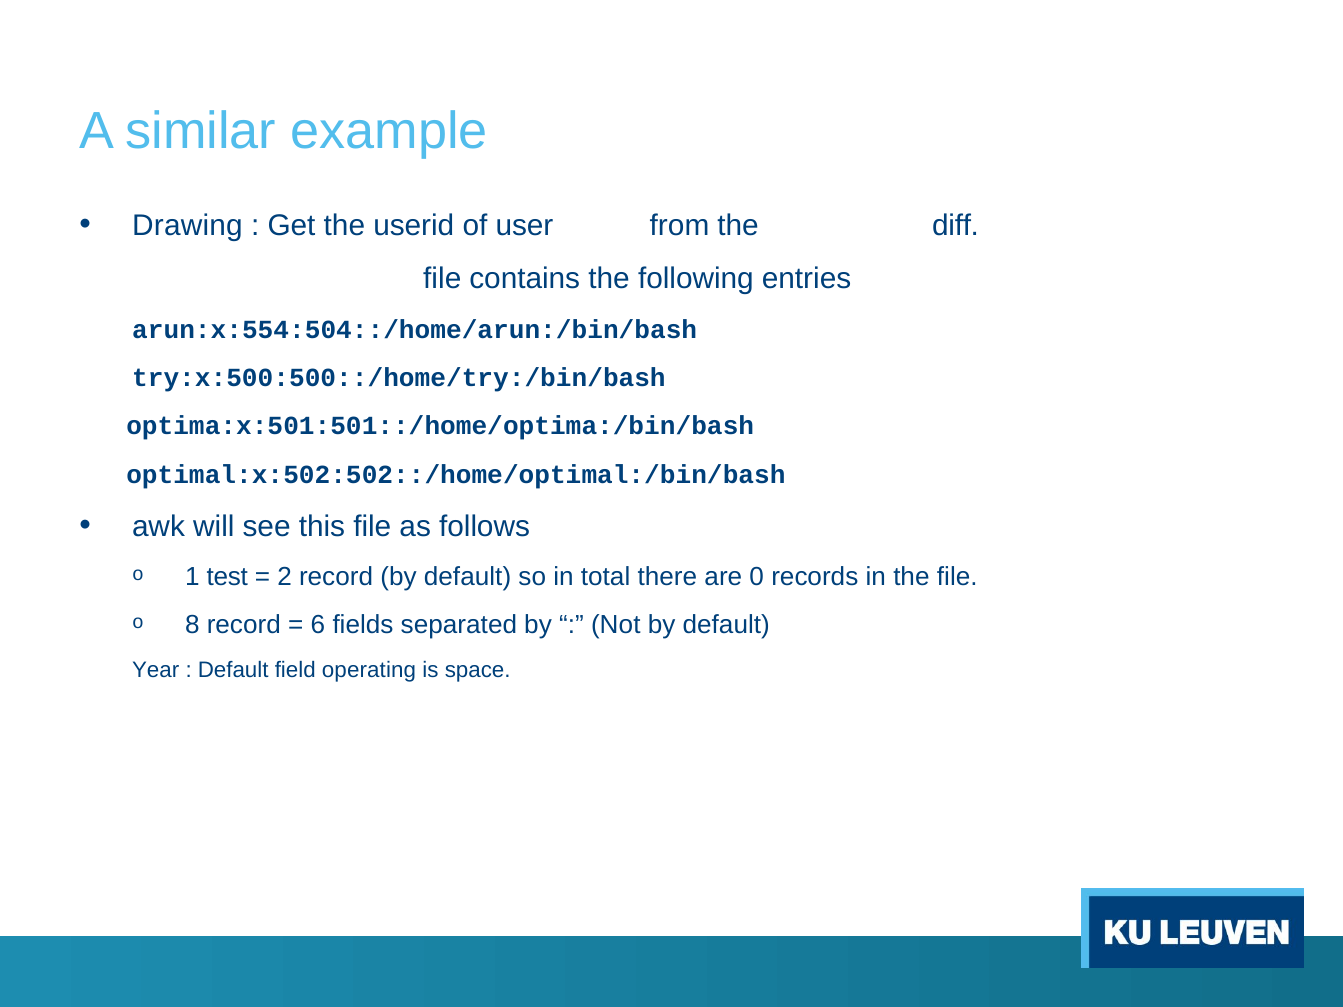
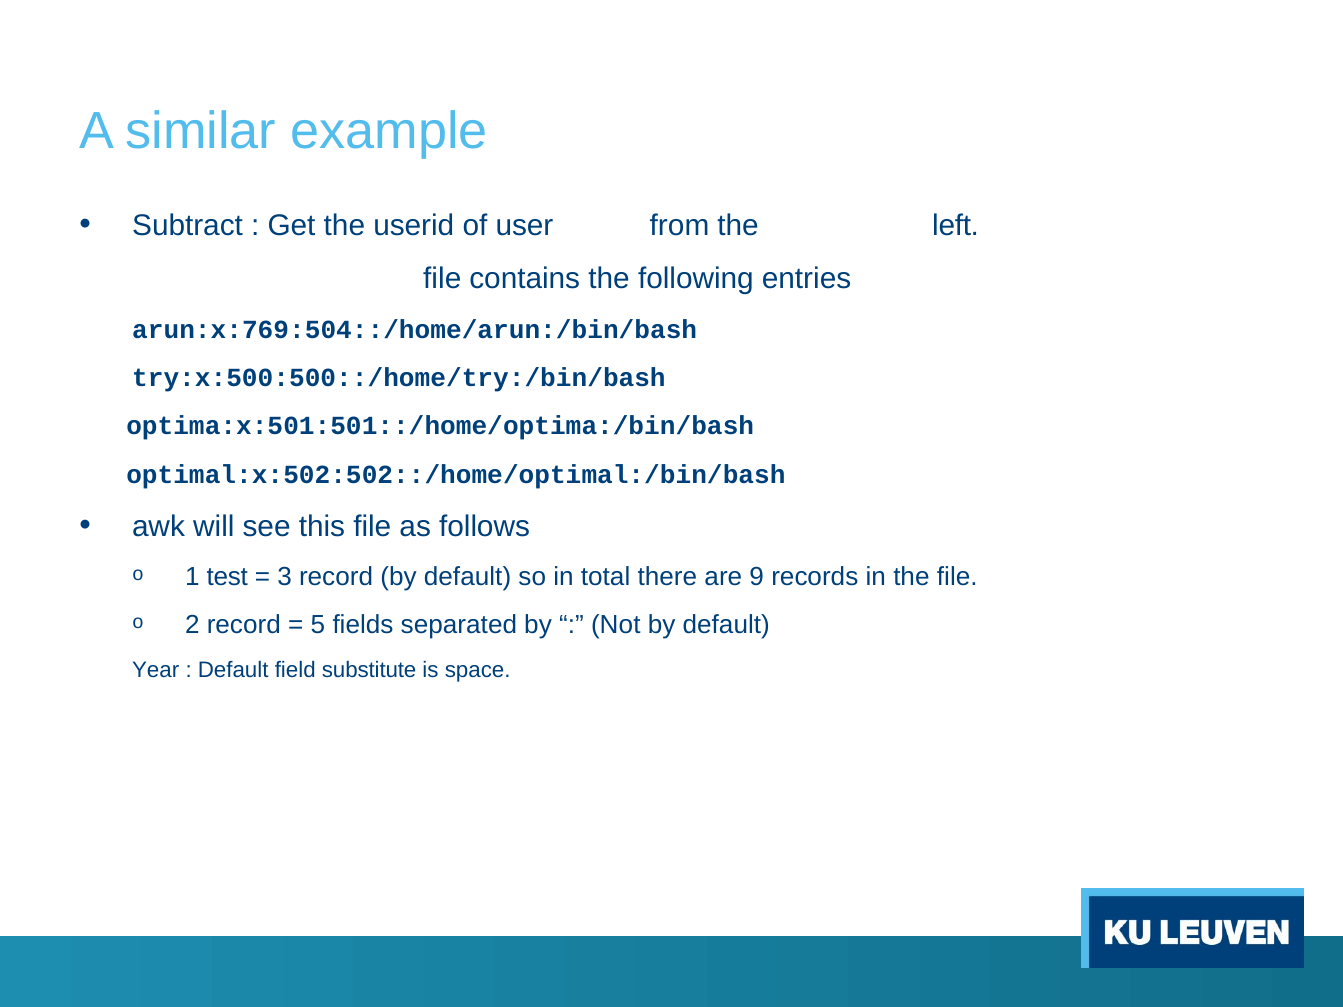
Drawing: Drawing -> Subtract
diff: diff -> left
arun:x:554:504::/home/arun:/bin/bash: arun:x:554:504::/home/arun:/bin/bash -> arun:x:769:504::/home/arun:/bin/bash
2: 2 -> 3
0: 0 -> 9
8: 8 -> 2
6: 6 -> 5
operating: operating -> substitute
